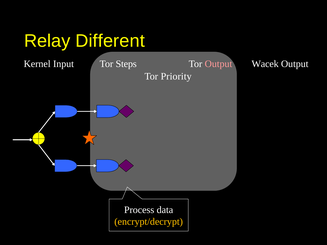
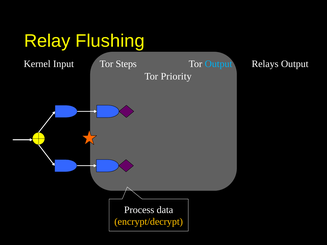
Different: Different -> Flushing
Output at (218, 64) colour: pink -> light blue
Wacek: Wacek -> Relays
